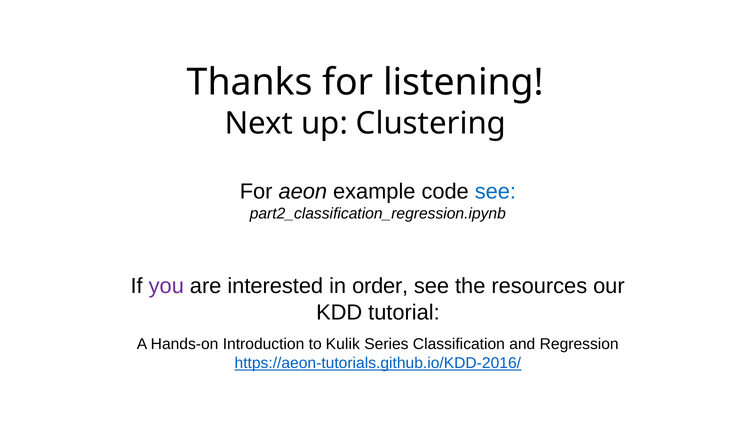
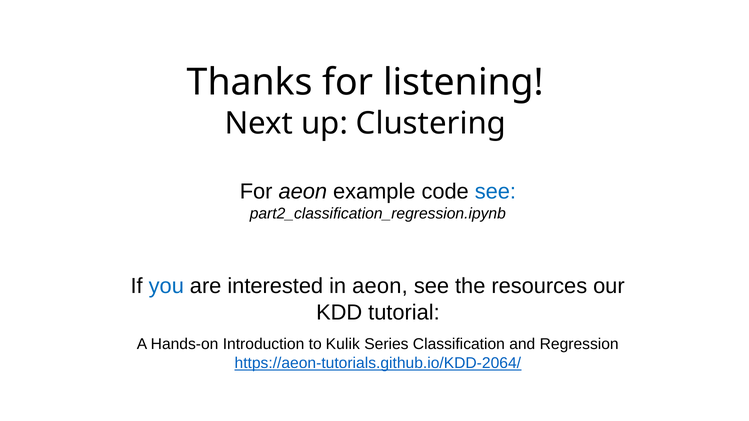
you colour: purple -> blue
in order: order -> aeon
https://aeon-tutorials.github.io/KDD-2016/: https://aeon-tutorials.github.io/KDD-2016/ -> https://aeon-tutorials.github.io/KDD-2064/
